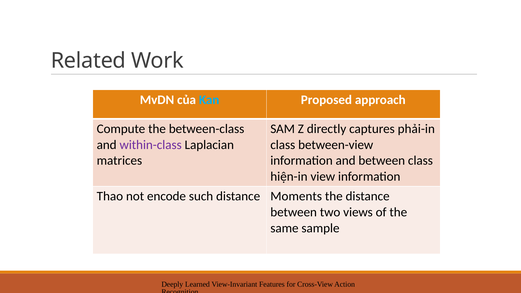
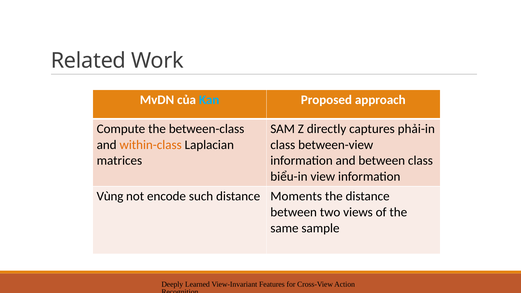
within-class colour: purple -> orange
hiện-in: hiện-in -> biểu-in
Thao: Thao -> Vùng
